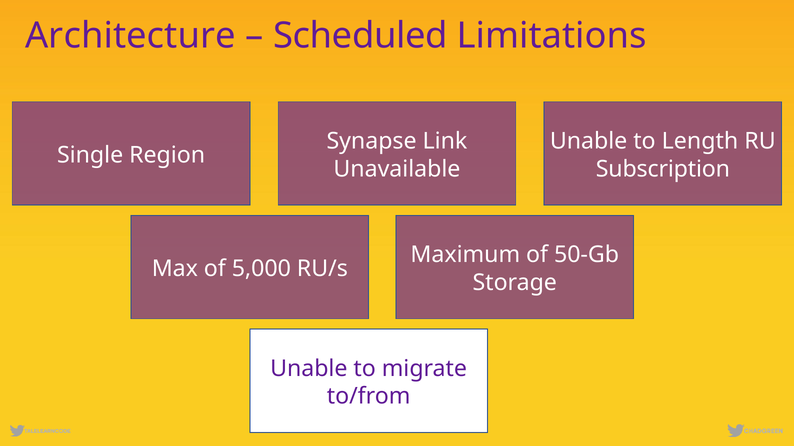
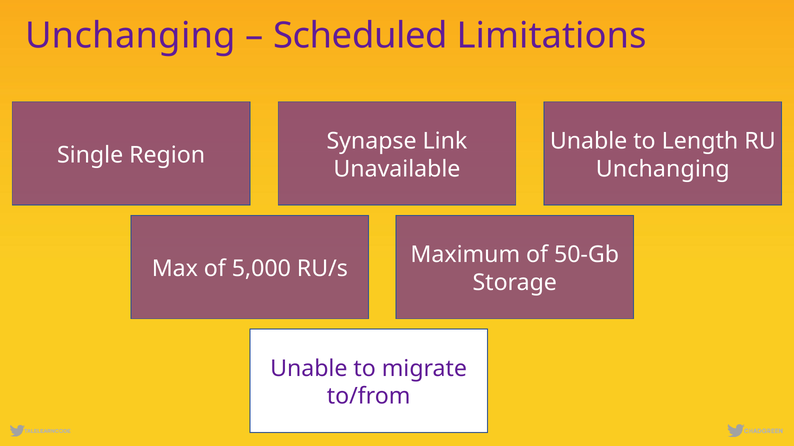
Architecture at (130, 36): Architecture -> Unchanging
Subscription at (663, 169): Subscription -> Unchanging
